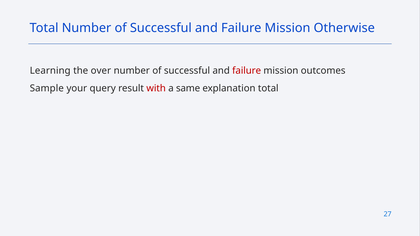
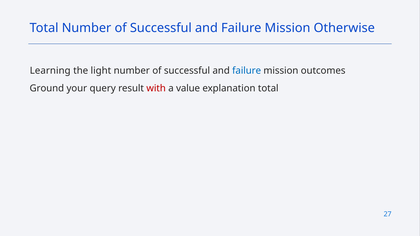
over: over -> light
failure at (247, 71) colour: red -> blue
Sample: Sample -> Ground
same: same -> value
